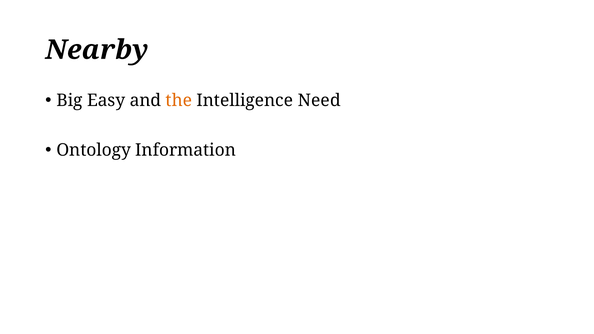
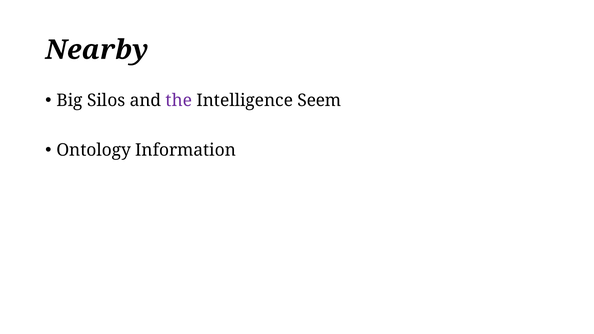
Easy: Easy -> Silos
the colour: orange -> purple
Need: Need -> Seem
